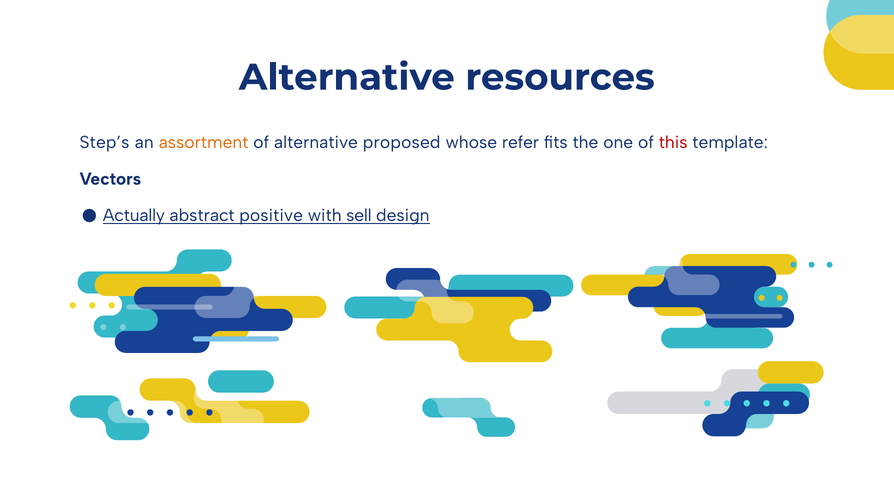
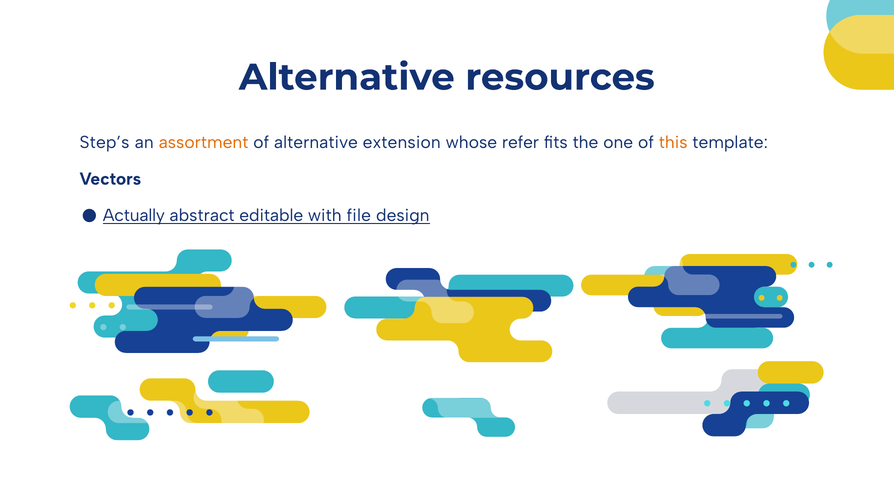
proposed: proposed -> extension
this colour: red -> orange
positive: positive -> editable
sell: sell -> file
